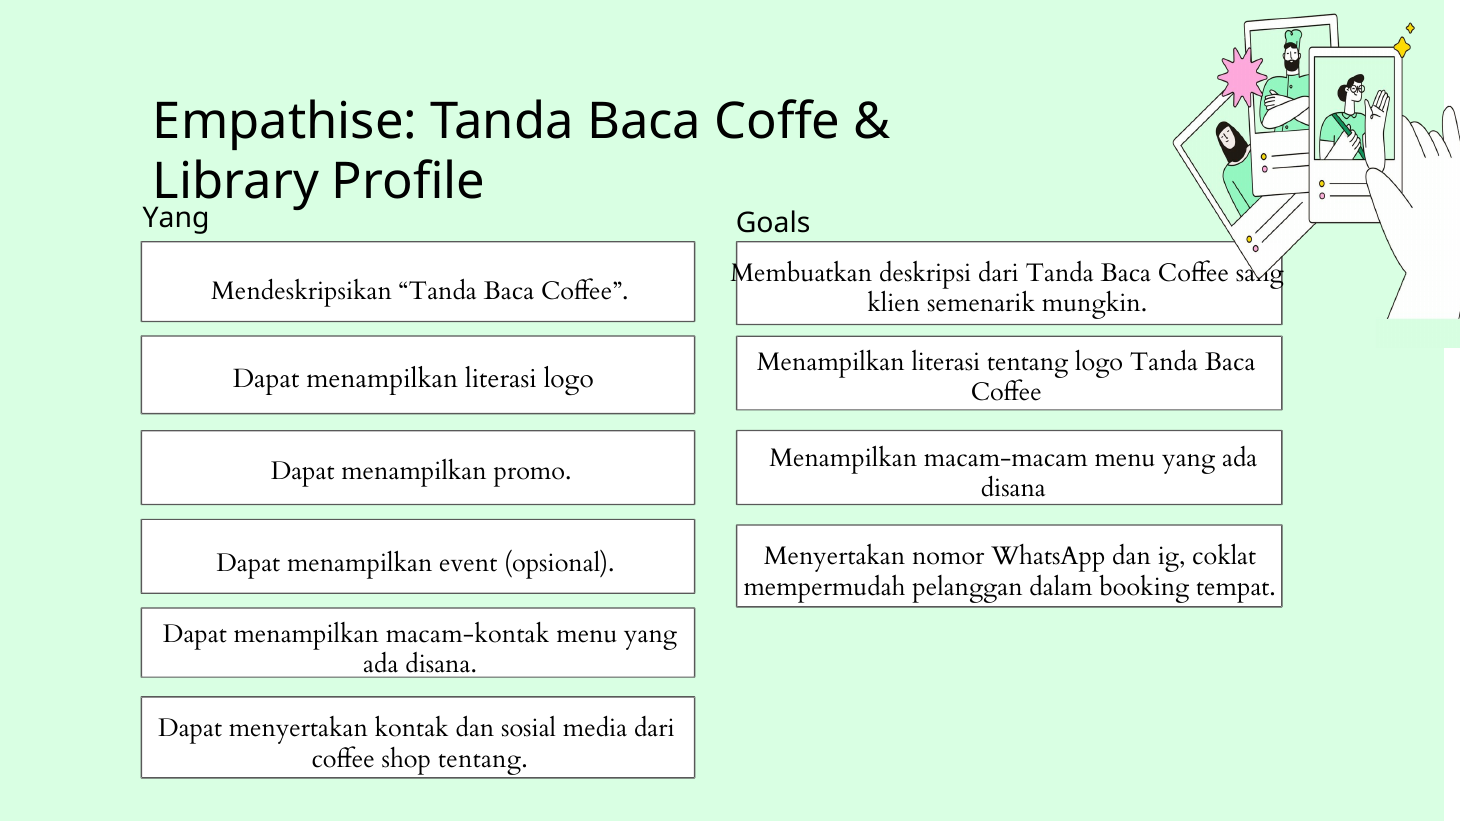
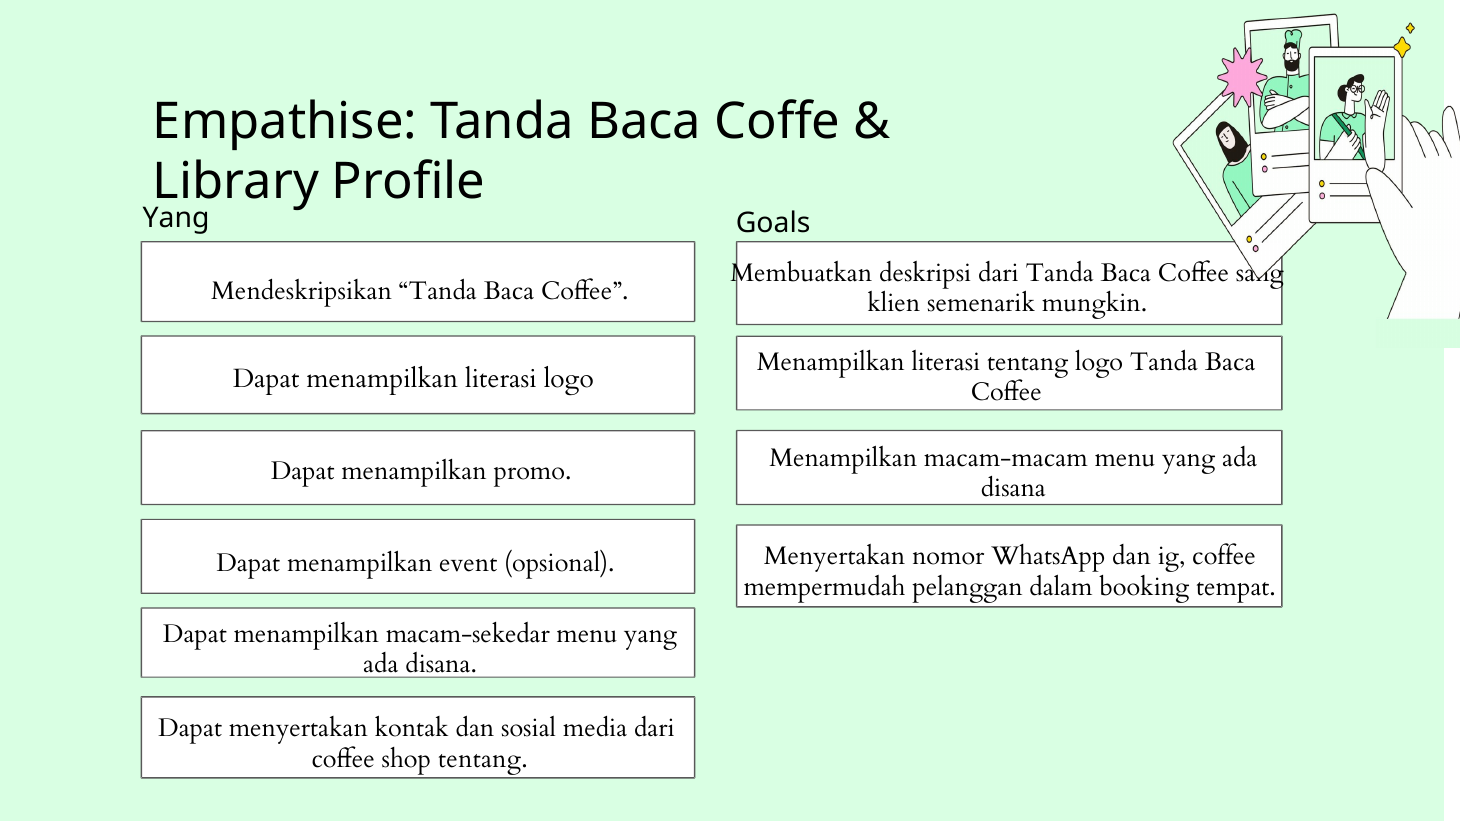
ig coklat: coklat -> coffee
macam-kontak: macam-kontak -> macam-sekedar
